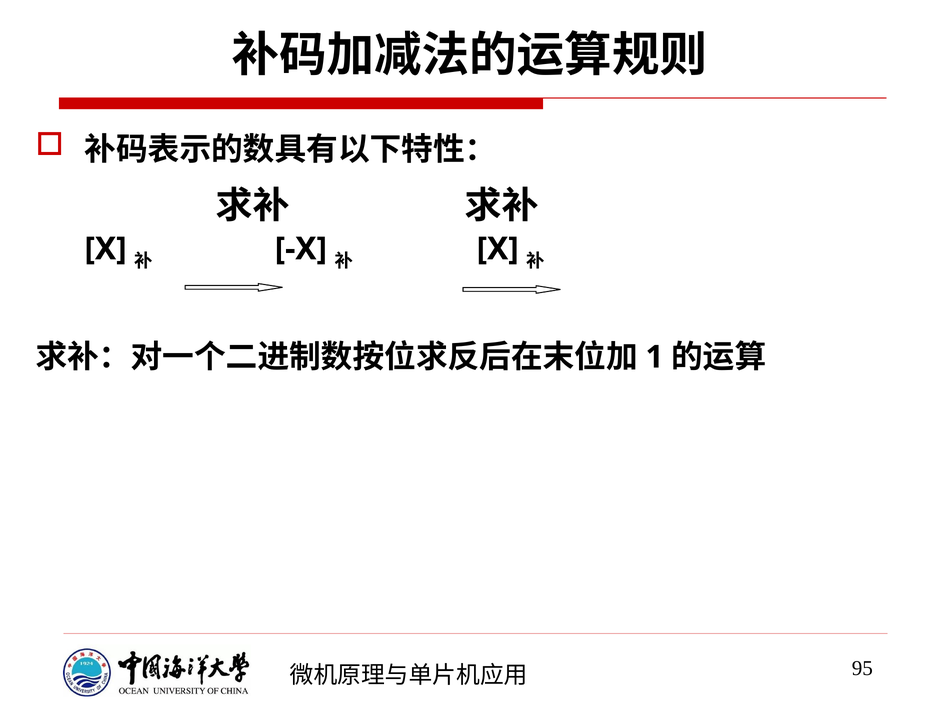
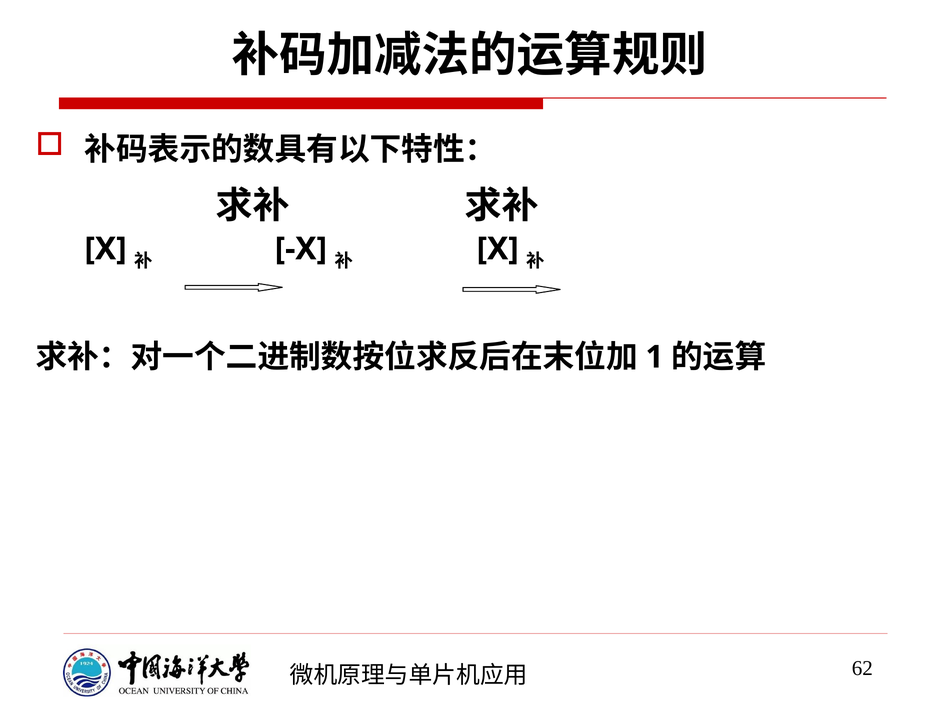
95: 95 -> 62
